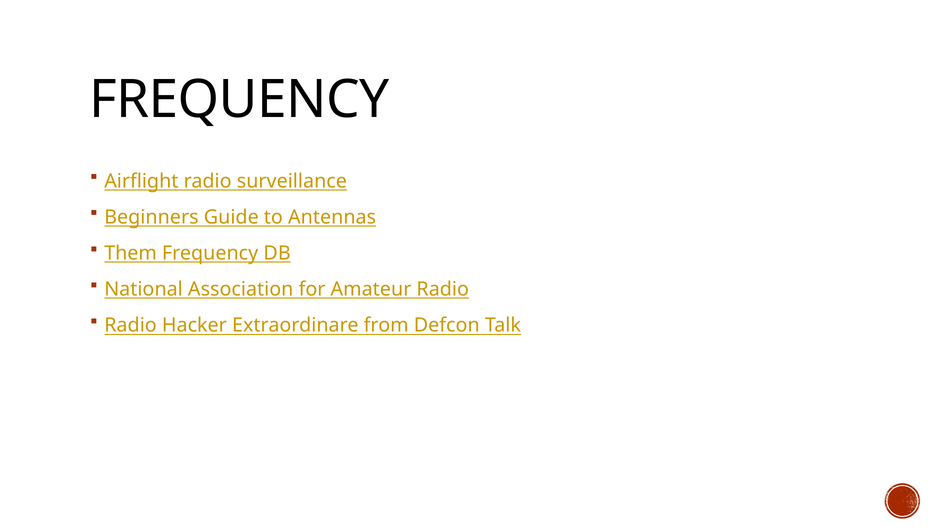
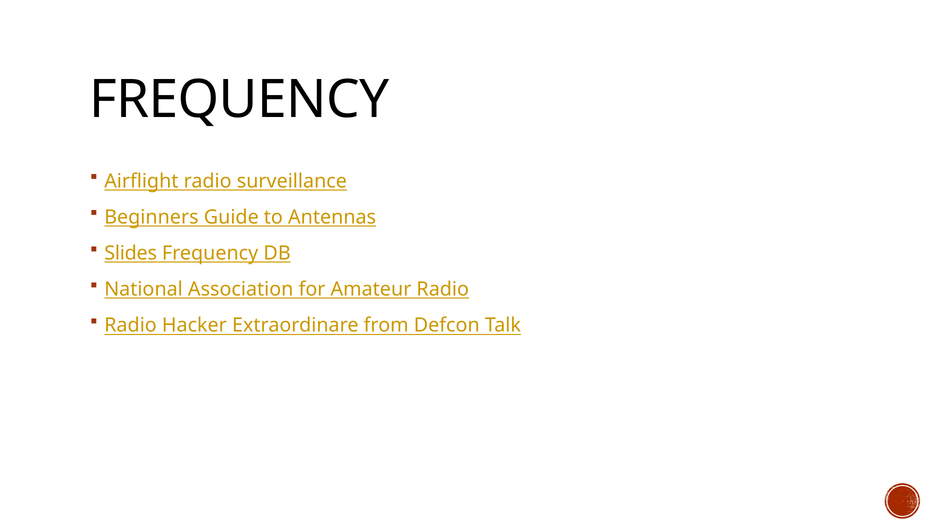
Them: Them -> Slides
